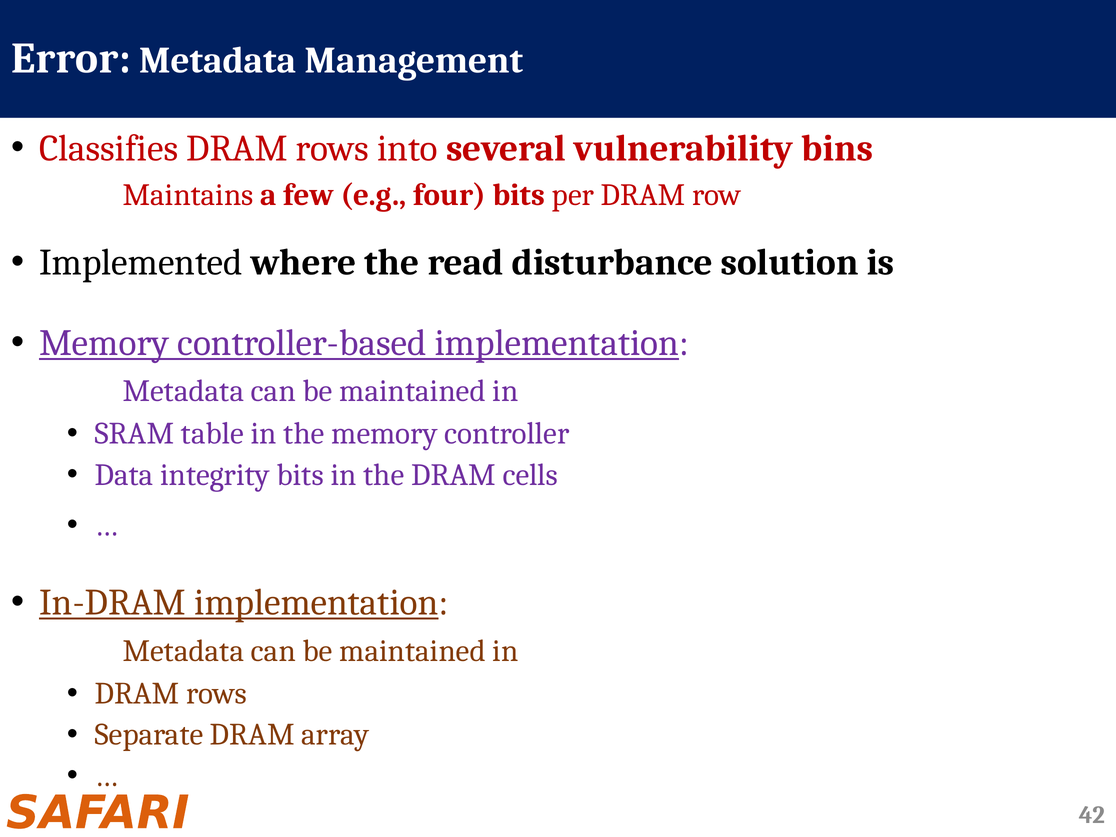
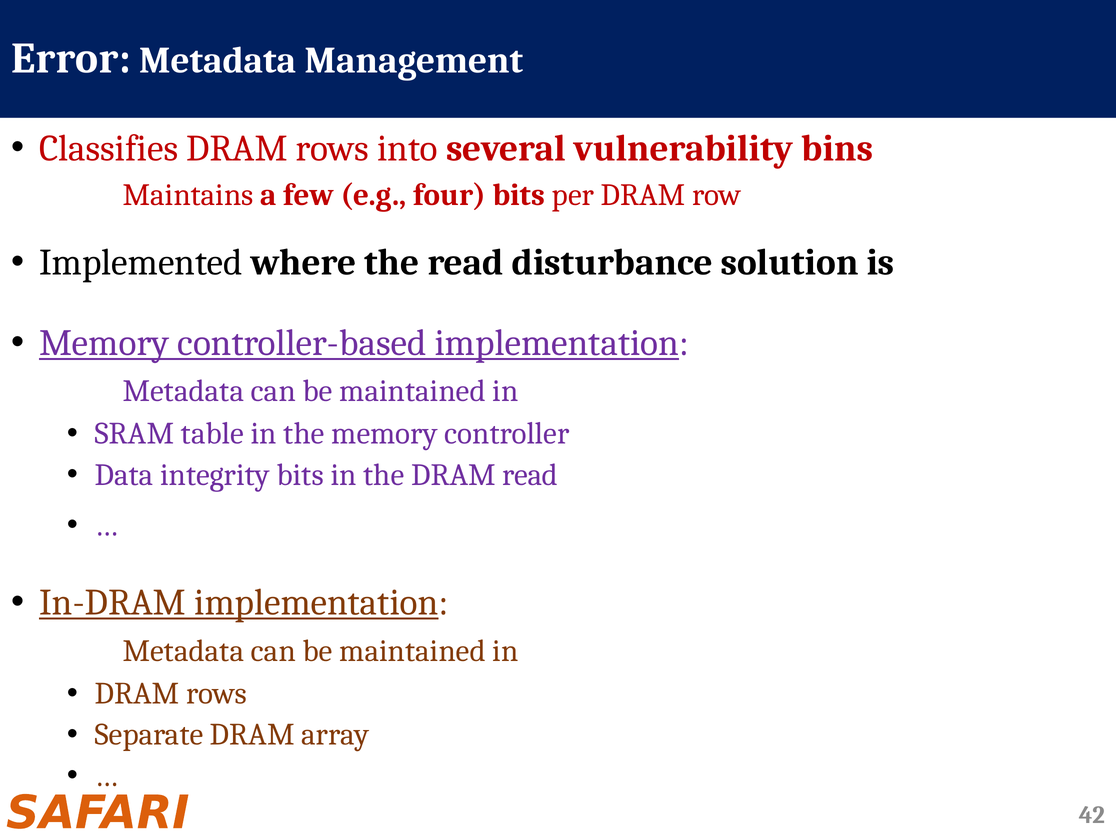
DRAM cells: cells -> read
